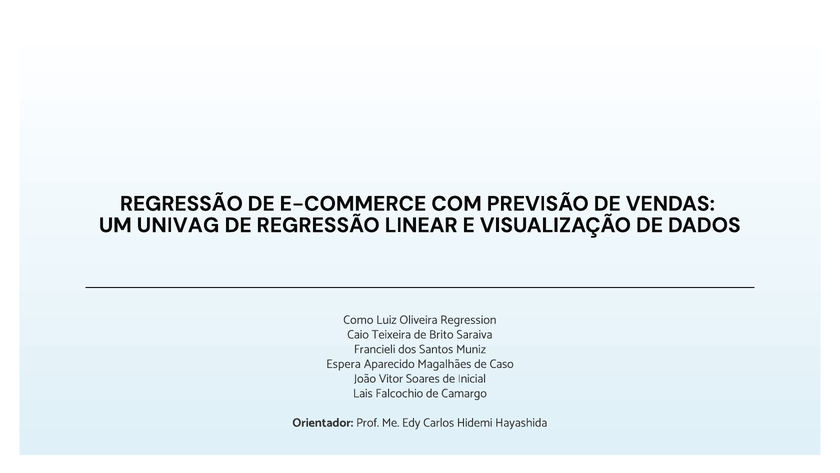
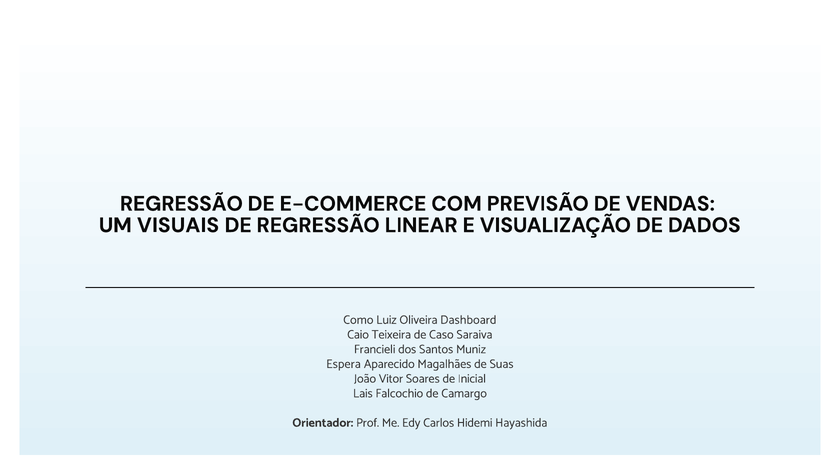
UNIVAG: UNIVAG -> VISUAIS
Regression: Regression -> Dashboard
Brito: Brito -> Caso
Caso: Caso -> Suas
